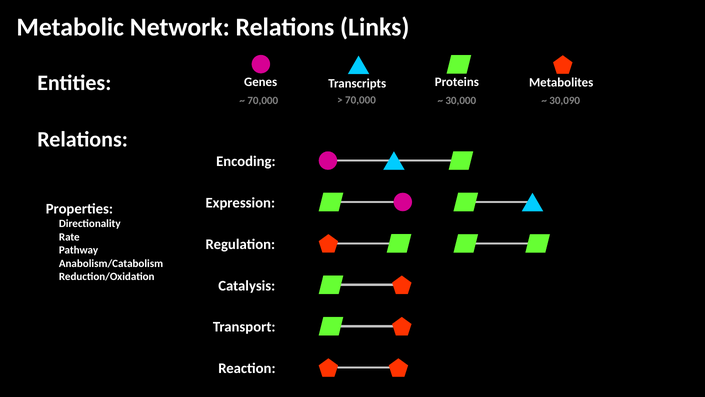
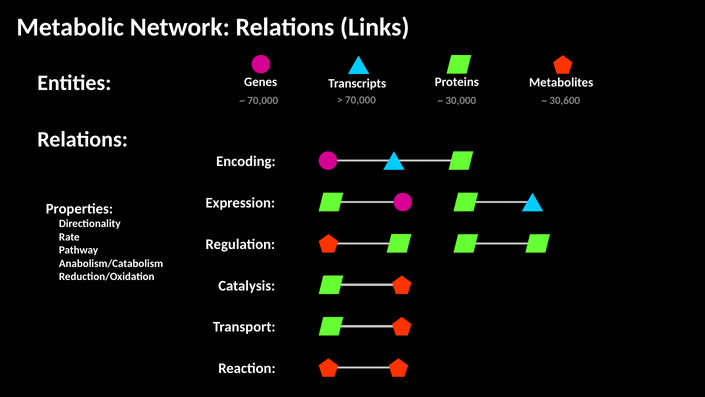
30,090: 30,090 -> 30,600
